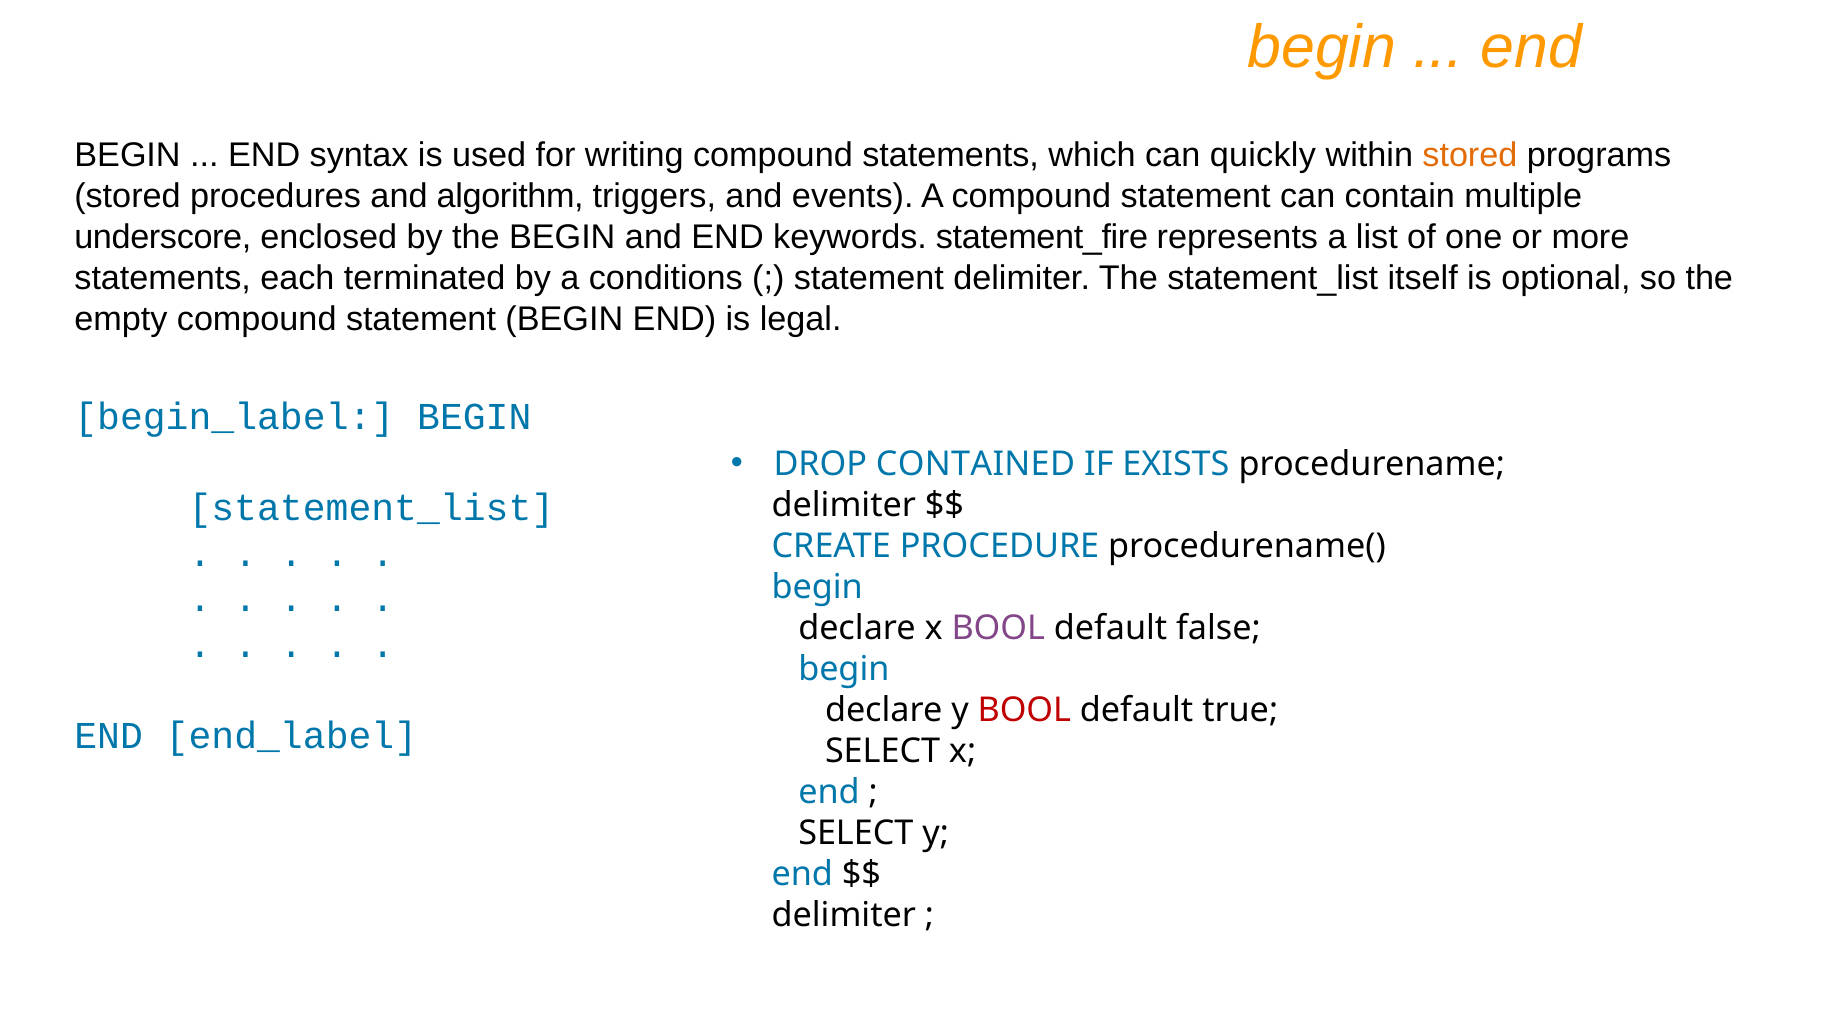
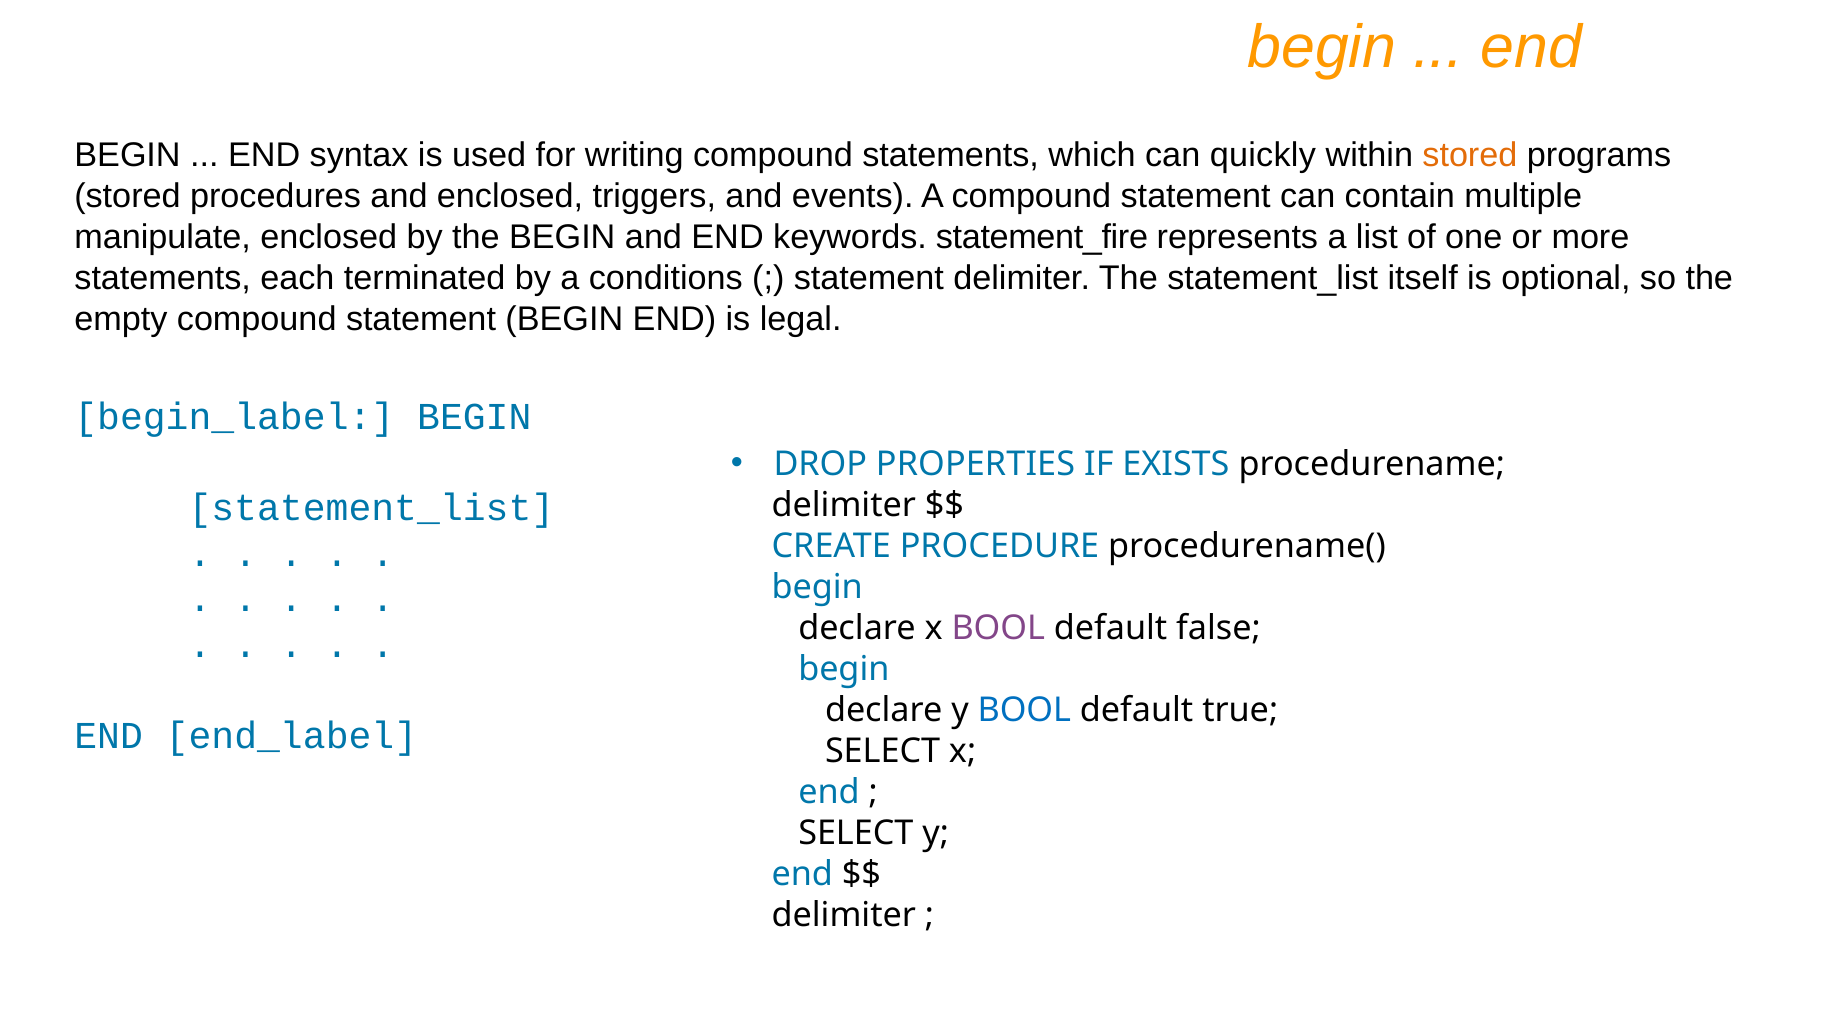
and algorithm: algorithm -> enclosed
underscore: underscore -> manipulate
CONTAINED: CONTAINED -> PROPERTIES
BOOL at (1024, 710) colour: red -> blue
